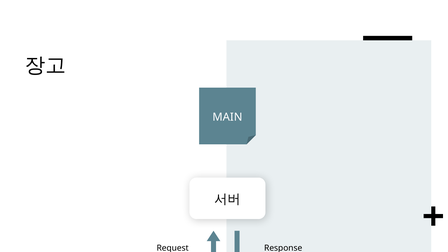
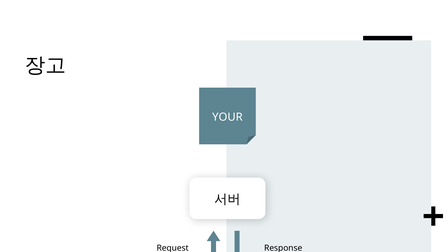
MAIN: MAIN -> YOUR
